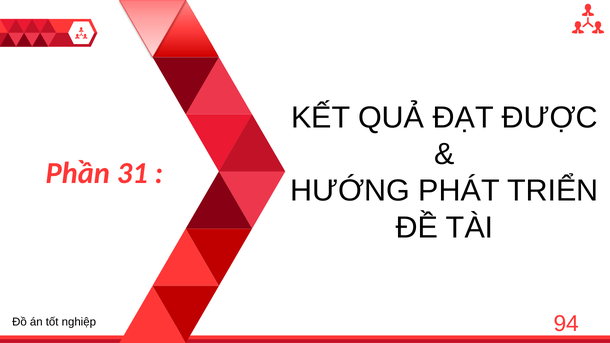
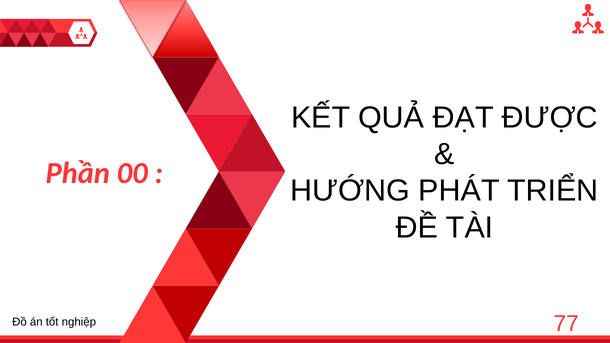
31: 31 -> 00
94: 94 -> 77
